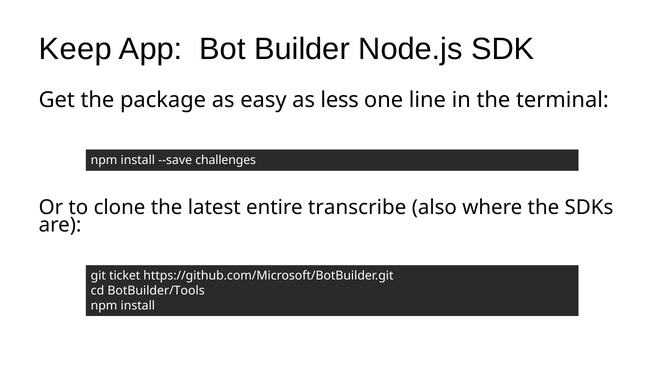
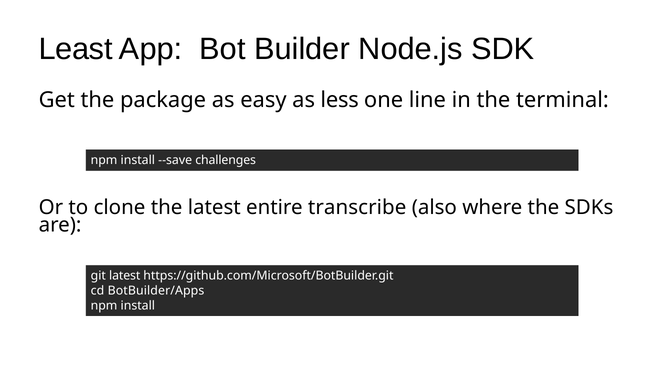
Keep: Keep -> Least
git ticket: ticket -> latest
BotBuilder/Tools: BotBuilder/Tools -> BotBuilder/Apps
